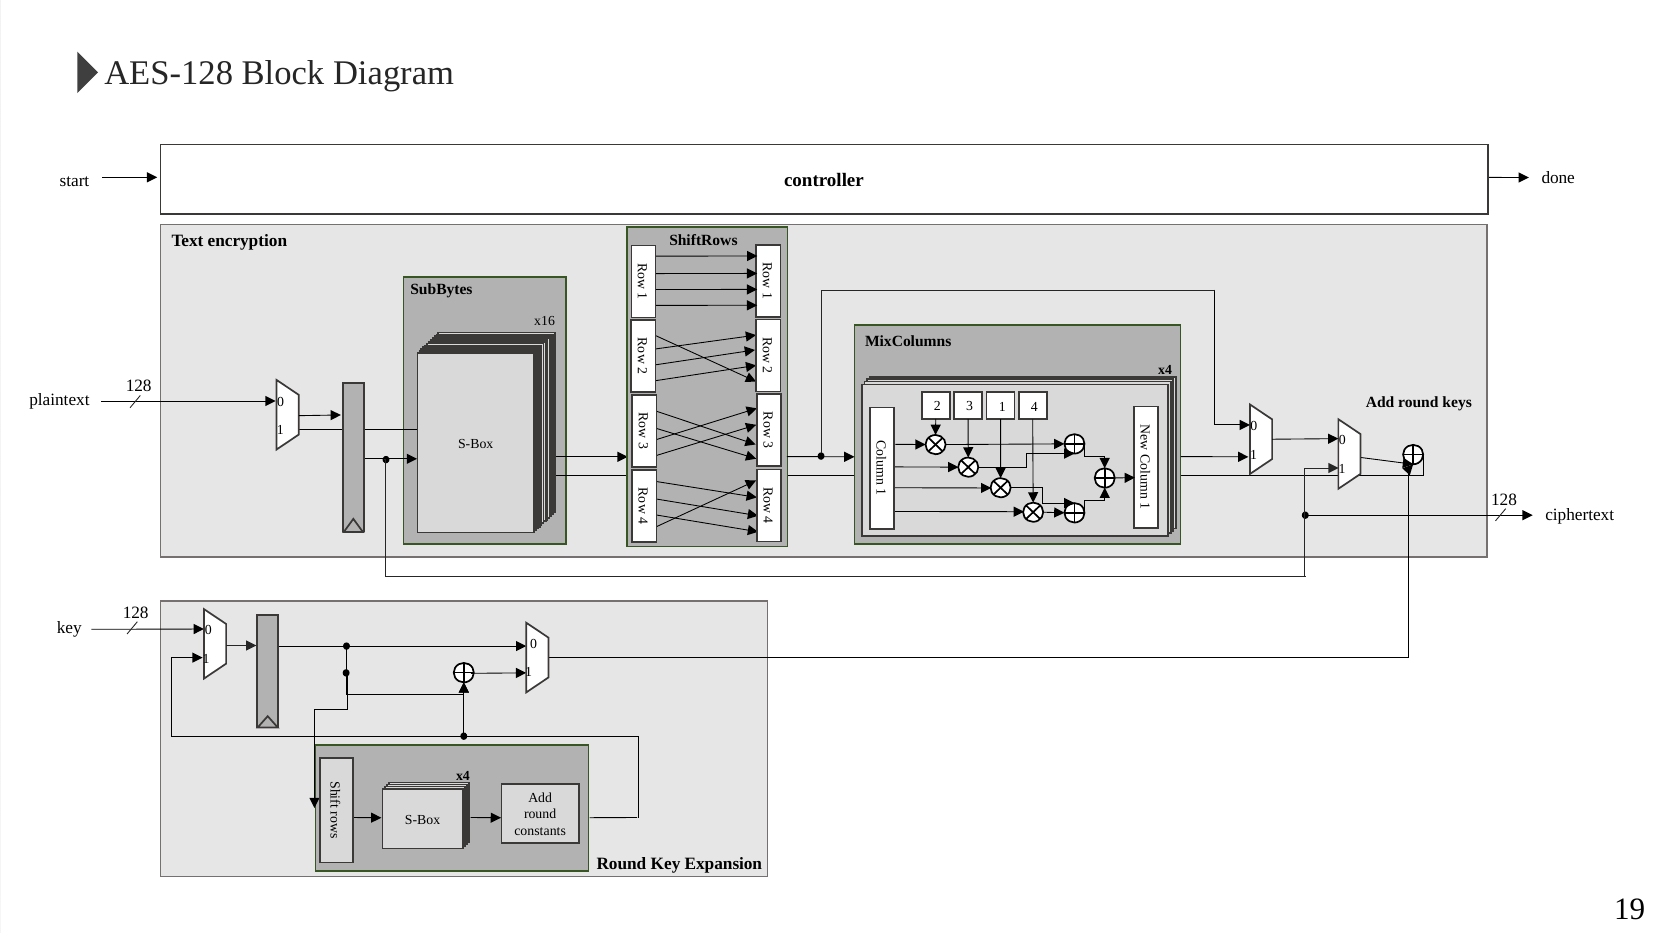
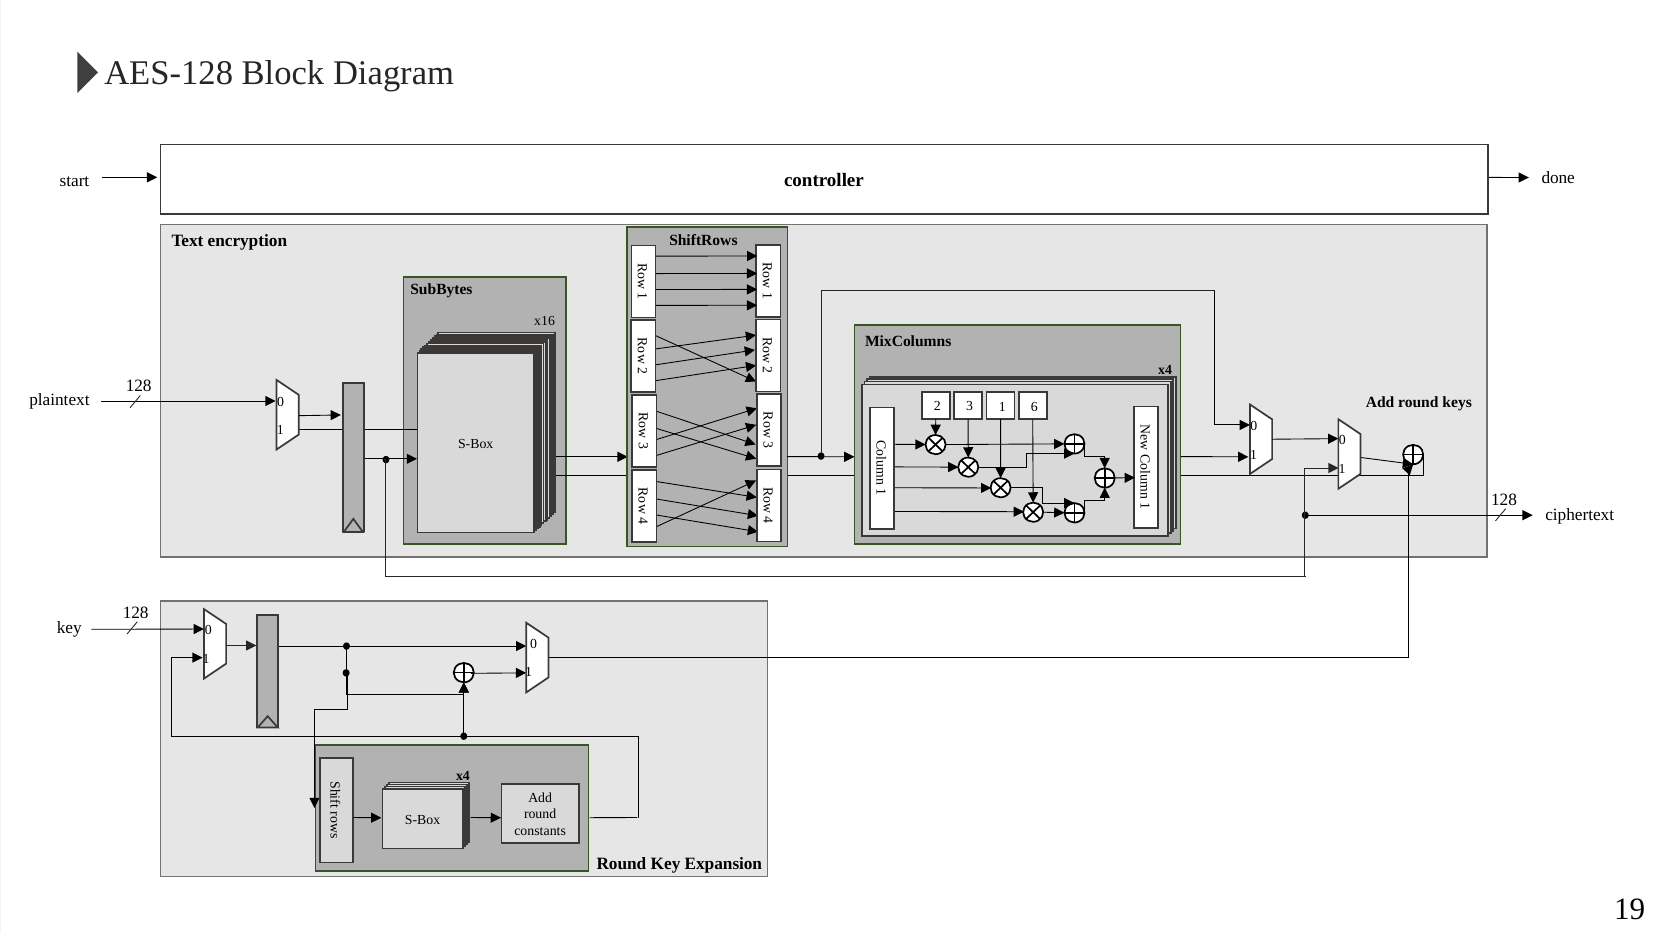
3 4: 4 -> 6
